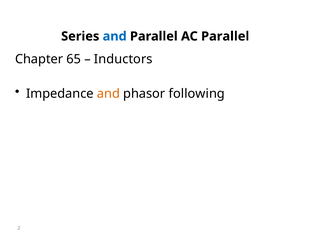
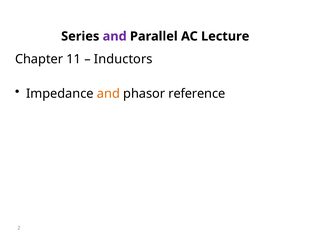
and at (115, 36) colour: blue -> purple
AC Parallel: Parallel -> Lecture
65: 65 -> 11
following: following -> reference
